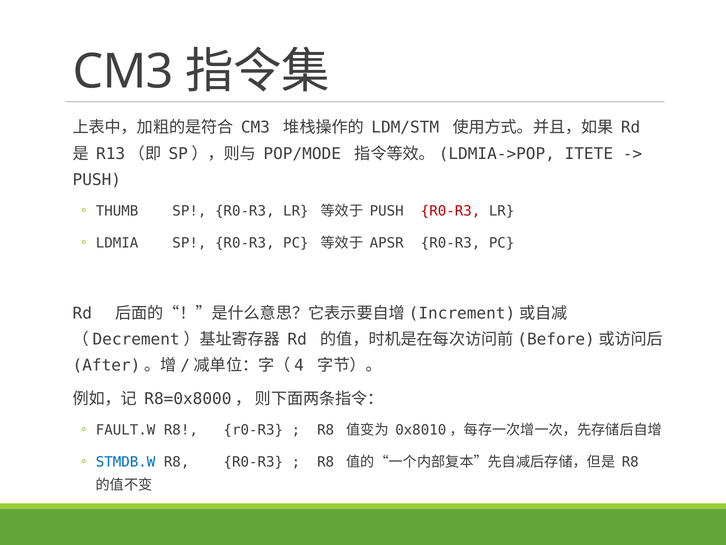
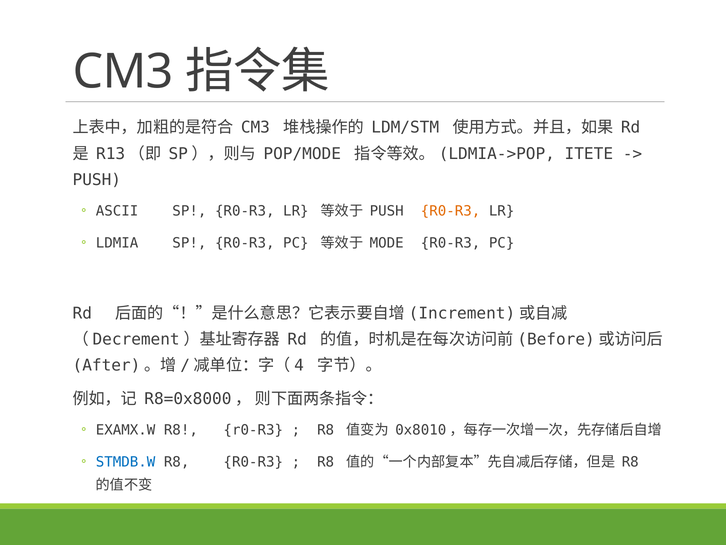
THUMB: THUMB -> ASCII
R0-R3 at (451, 211) colour: red -> orange
APSR: APSR -> MODE
FAULT.W: FAULT.W -> EXAMX.W
